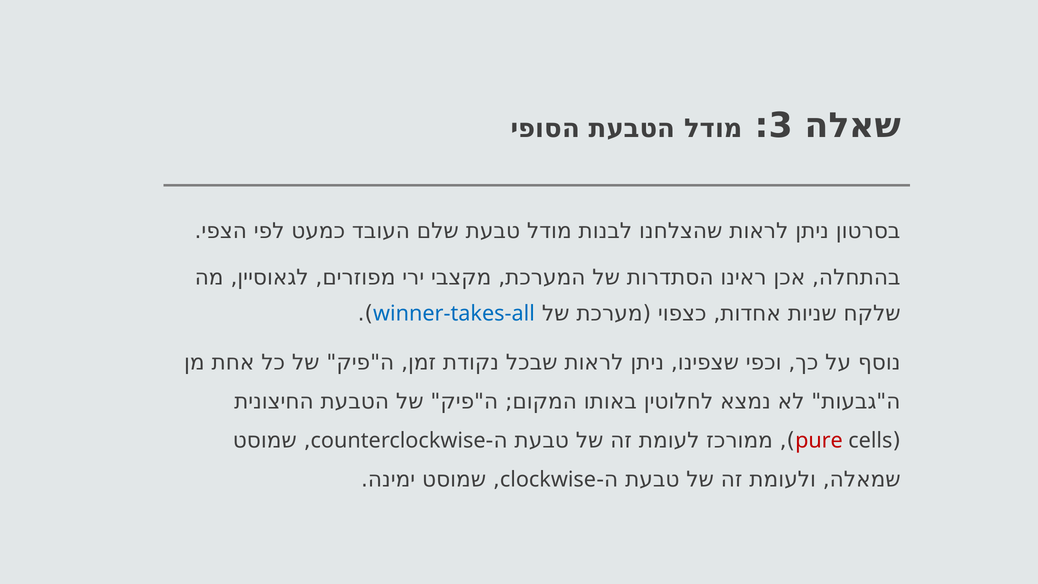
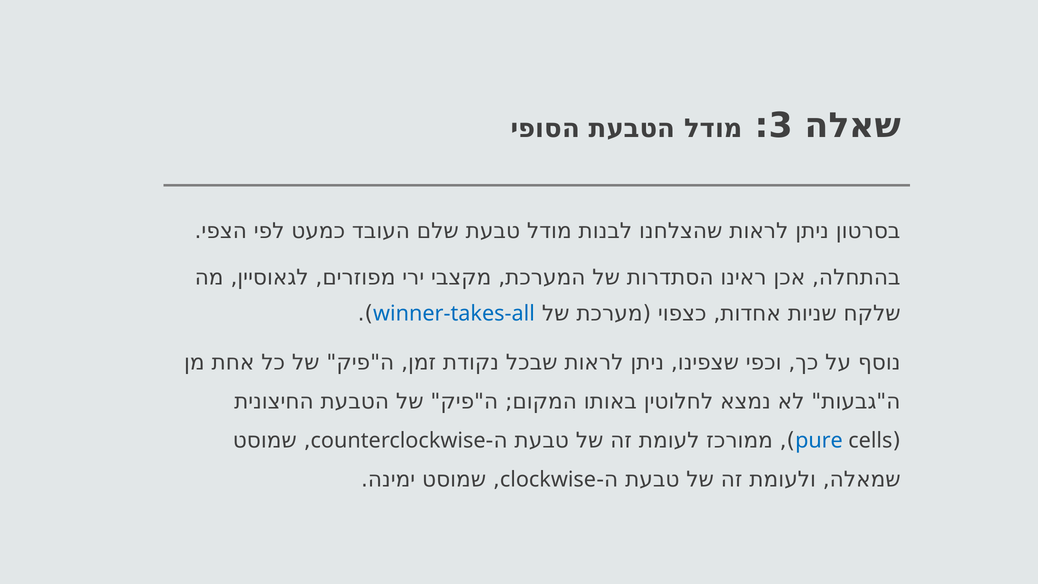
pure colour: red -> blue
